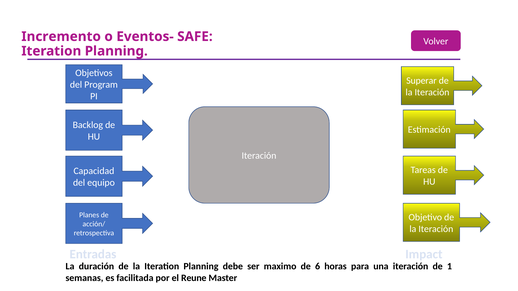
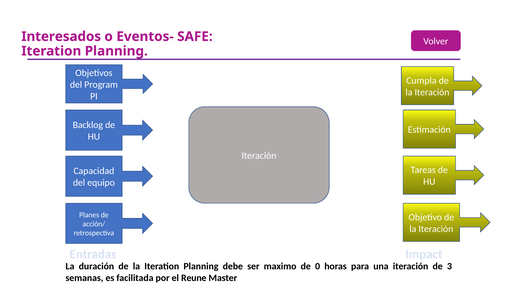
Incremento: Incremento -> Interesados
Superar: Superar -> Cumpla
6: 6 -> 0
1: 1 -> 3
